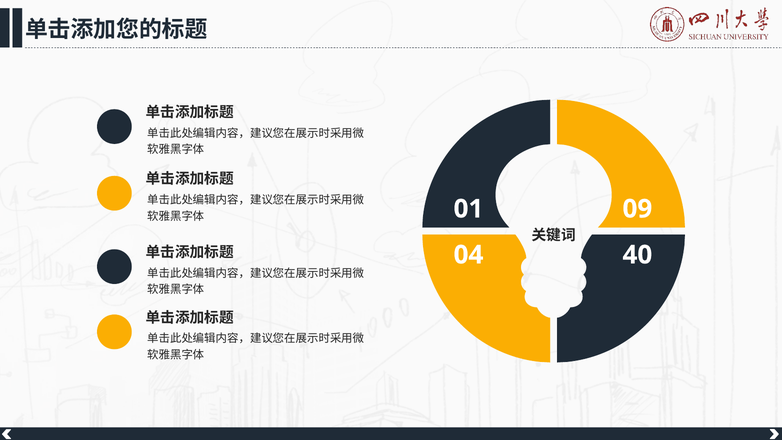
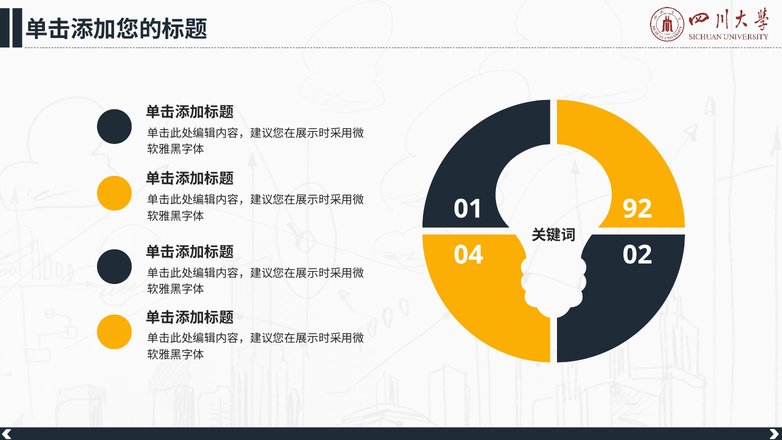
09: 09 -> 92
40: 40 -> 02
